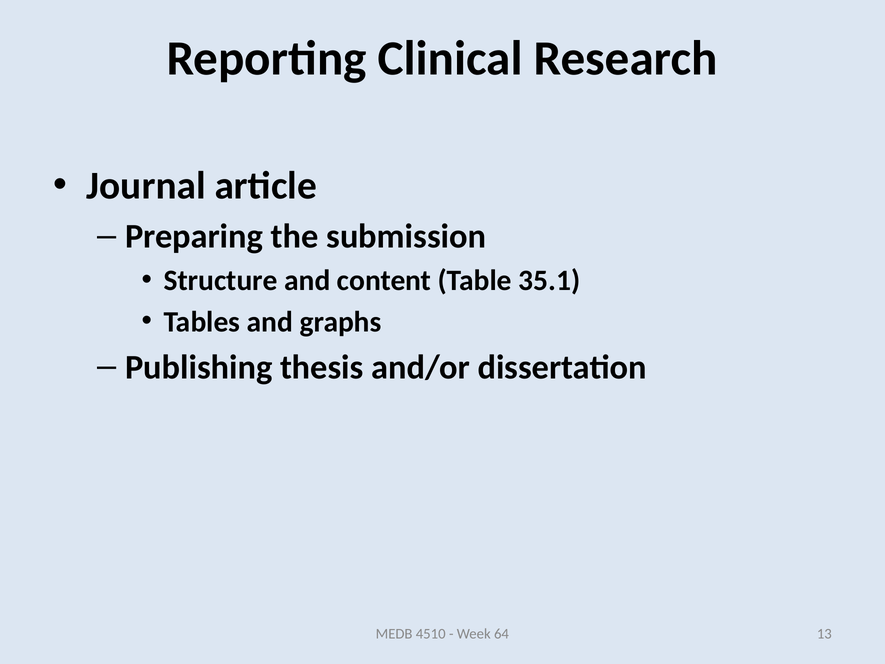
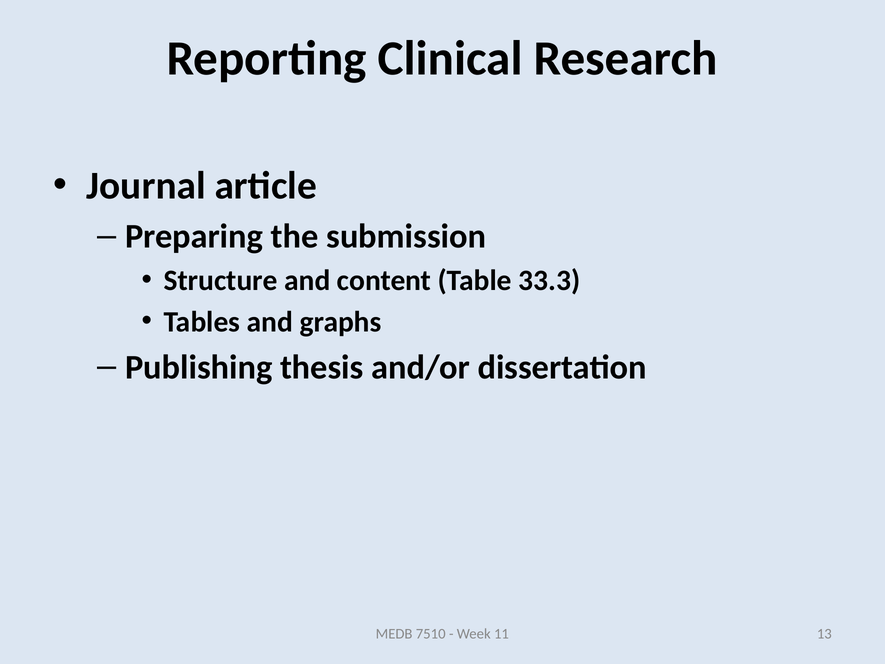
35.1: 35.1 -> 33.3
4510: 4510 -> 7510
64: 64 -> 11
